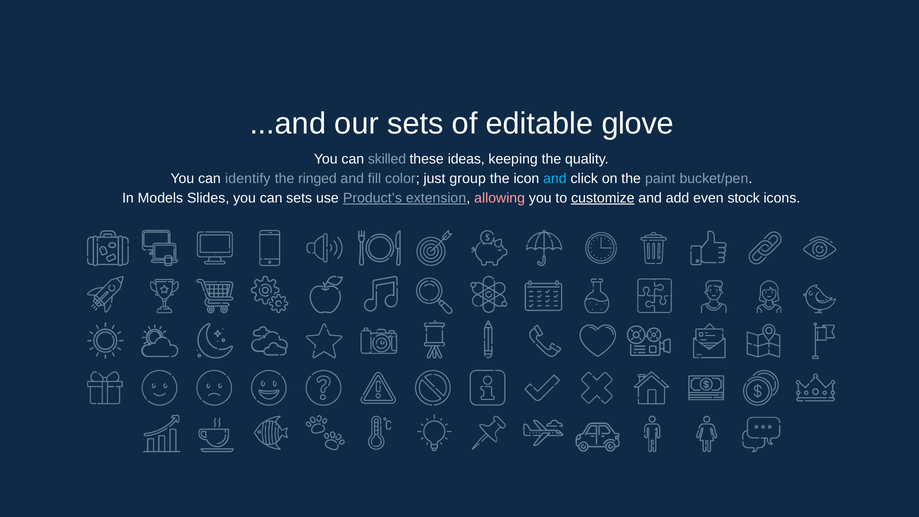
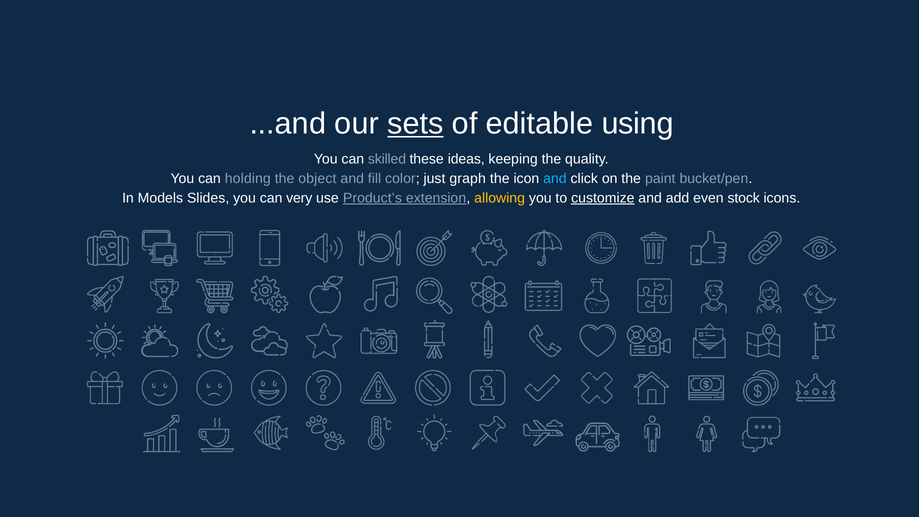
sets at (415, 124) underline: none -> present
glove: glove -> using
identify: identify -> holding
ringed: ringed -> object
group: group -> graph
can sets: sets -> very
allowing colour: pink -> yellow
